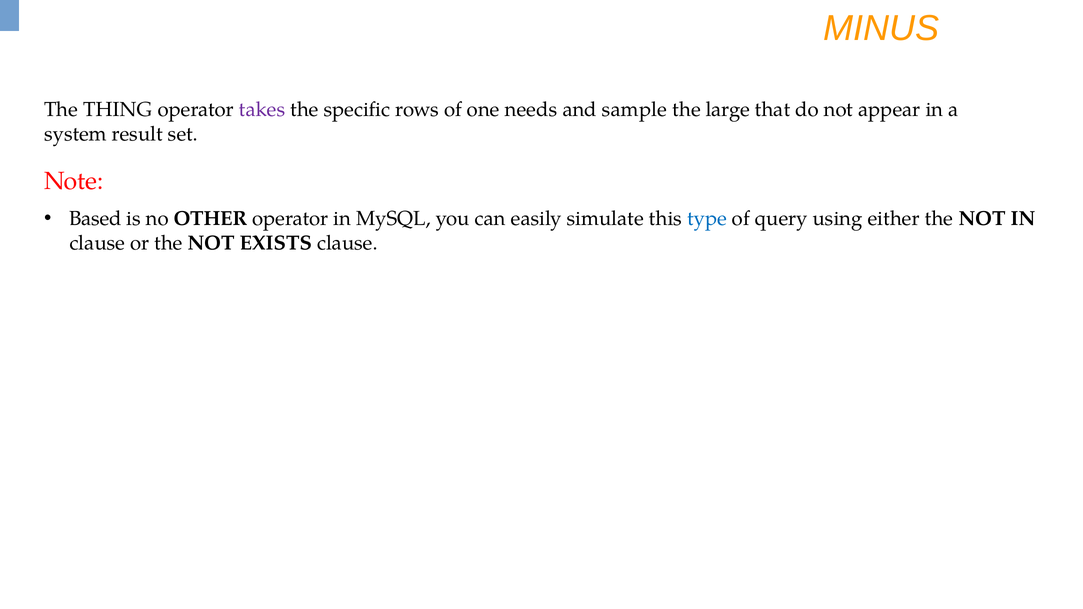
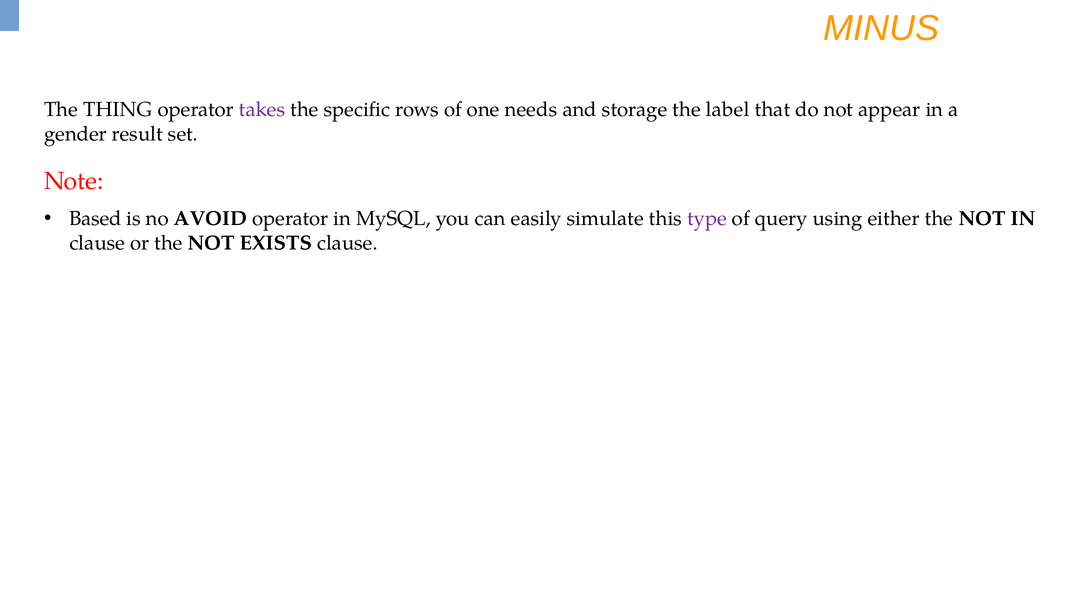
sample: sample -> storage
large: large -> label
system: system -> gender
OTHER: OTHER -> AVOID
type colour: blue -> purple
